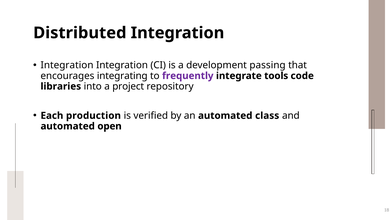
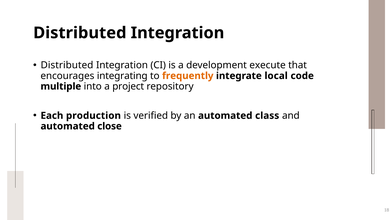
Integration at (67, 65): Integration -> Distributed
passing: passing -> execute
frequently colour: purple -> orange
tools: tools -> local
libraries: libraries -> multiple
open: open -> close
